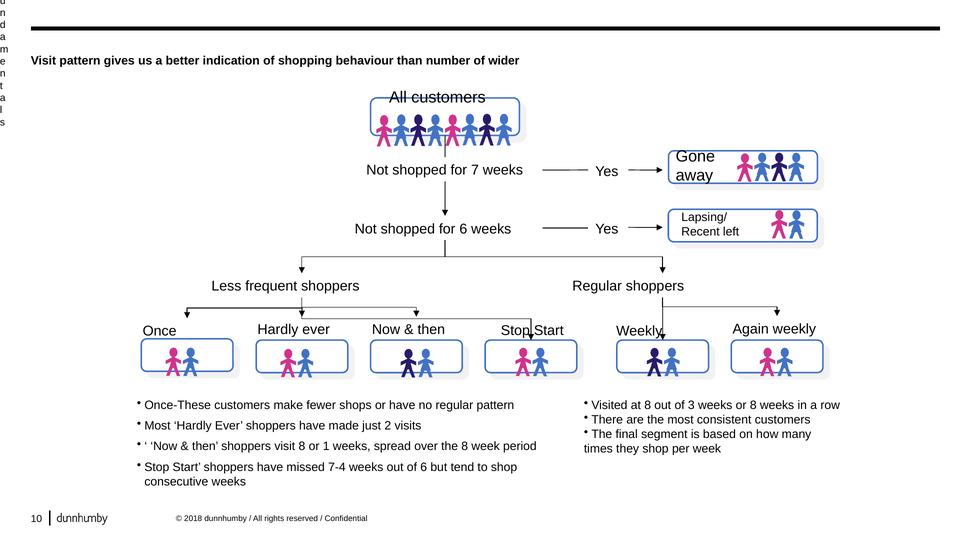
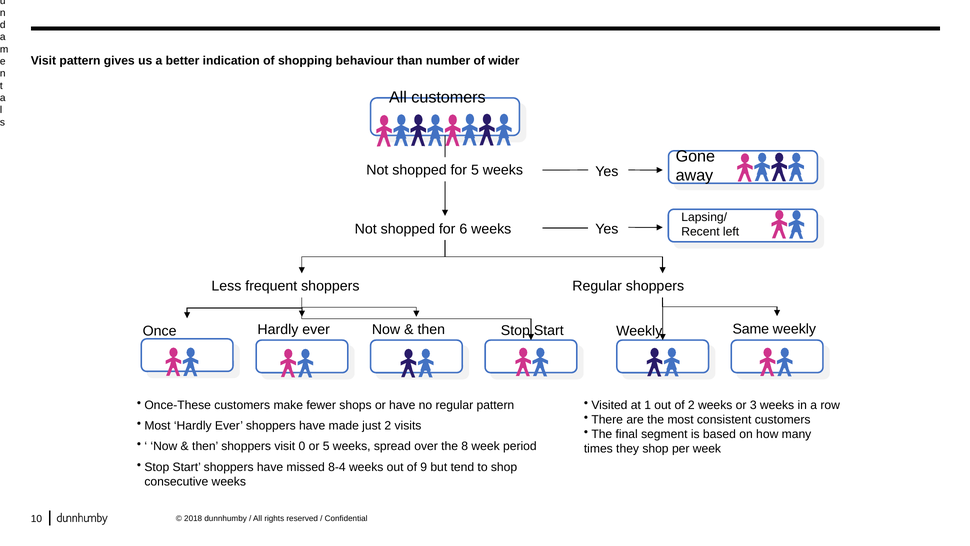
for 7: 7 -> 5
Again: Again -> Same
at 8: 8 -> 1
of 3: 3 -> 2
or 8: 8 -> 3
visit 8: 8 -> 0
or 1: 1 -> 5
7-4: 7-4 -> 8-4
of 6: 6 -> 9
